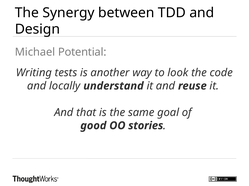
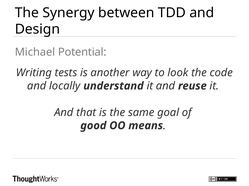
stories: stories -> means
